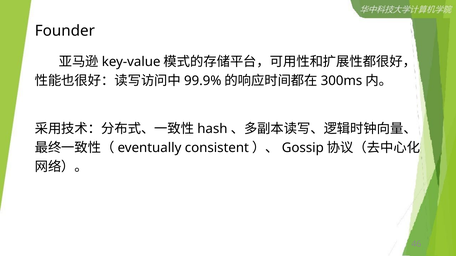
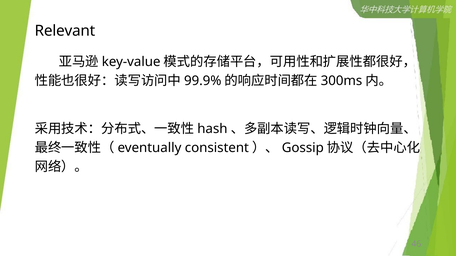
Founder: Founder -> Relevant
